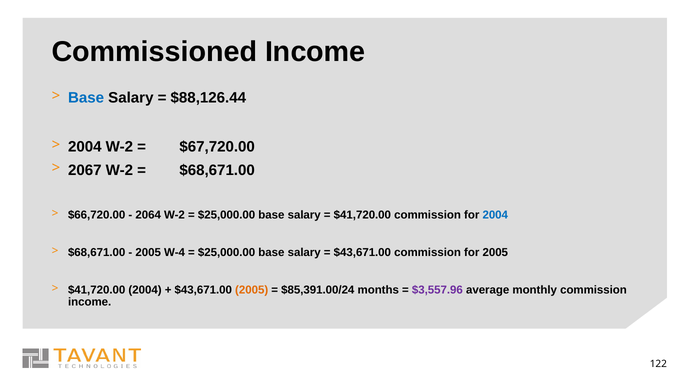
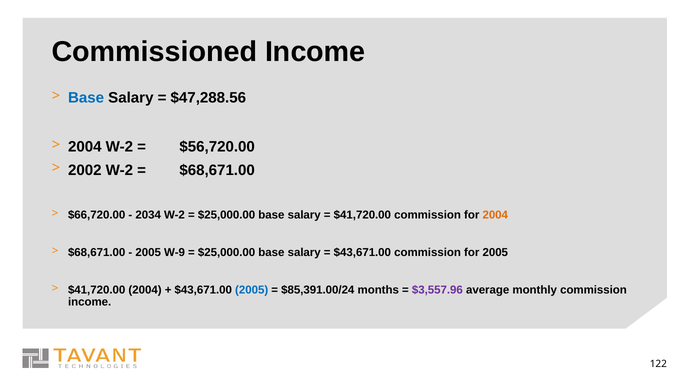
$88,126.44: $88,126.44 -> $47,288.56
$67,720.00: $67,720.00 -> $56,720.00
2067: 2067 -> 2002
2064: 2064 -> 2034
2004 at (495, 215) colour: blue -> orange
W-4: W-4 -> W-9
2005 at (252, 290) colour: orange -> blue
